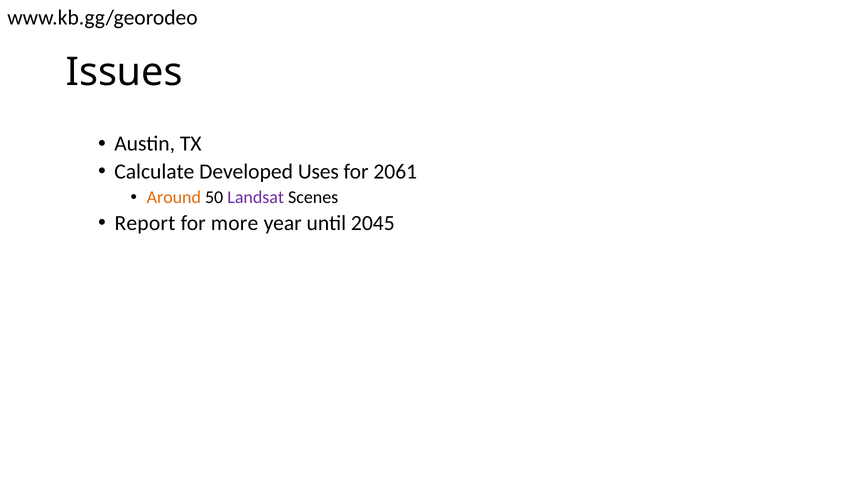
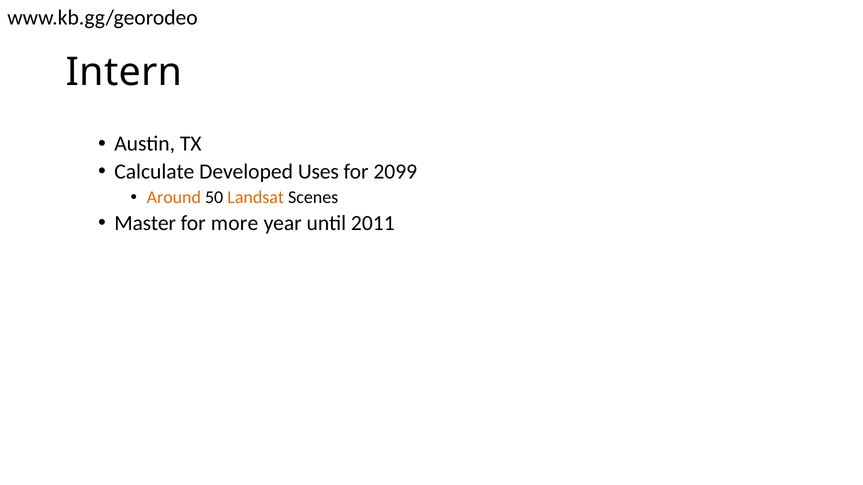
Issues: Issues -> Intern
2061: 2061 -> 2099
Landsat colour: purple -> orange
Report: Report -> Master
2045: 2045 -> 2011
